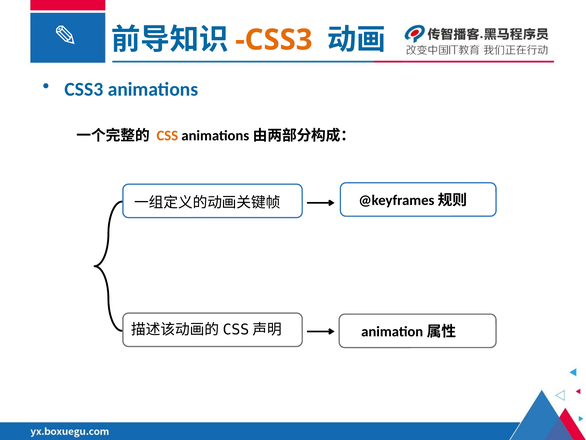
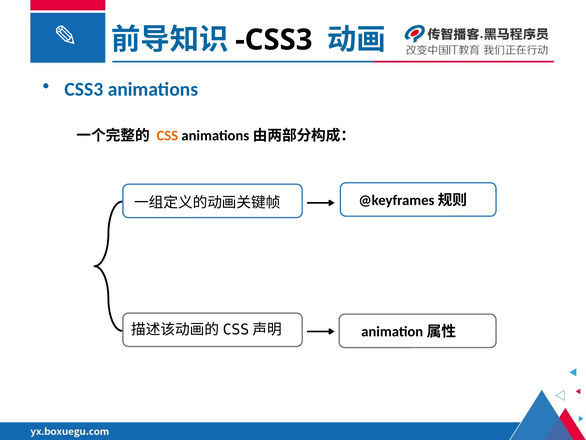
CSS3 at (274, 40) colour: orange -> black
